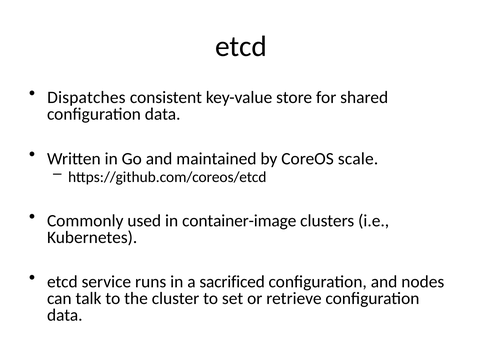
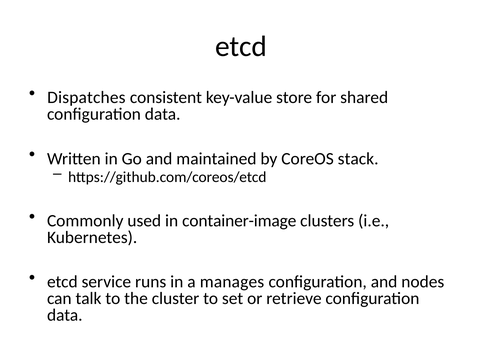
scale: scale -> stack
sacrificed: sacrificed -> manages
